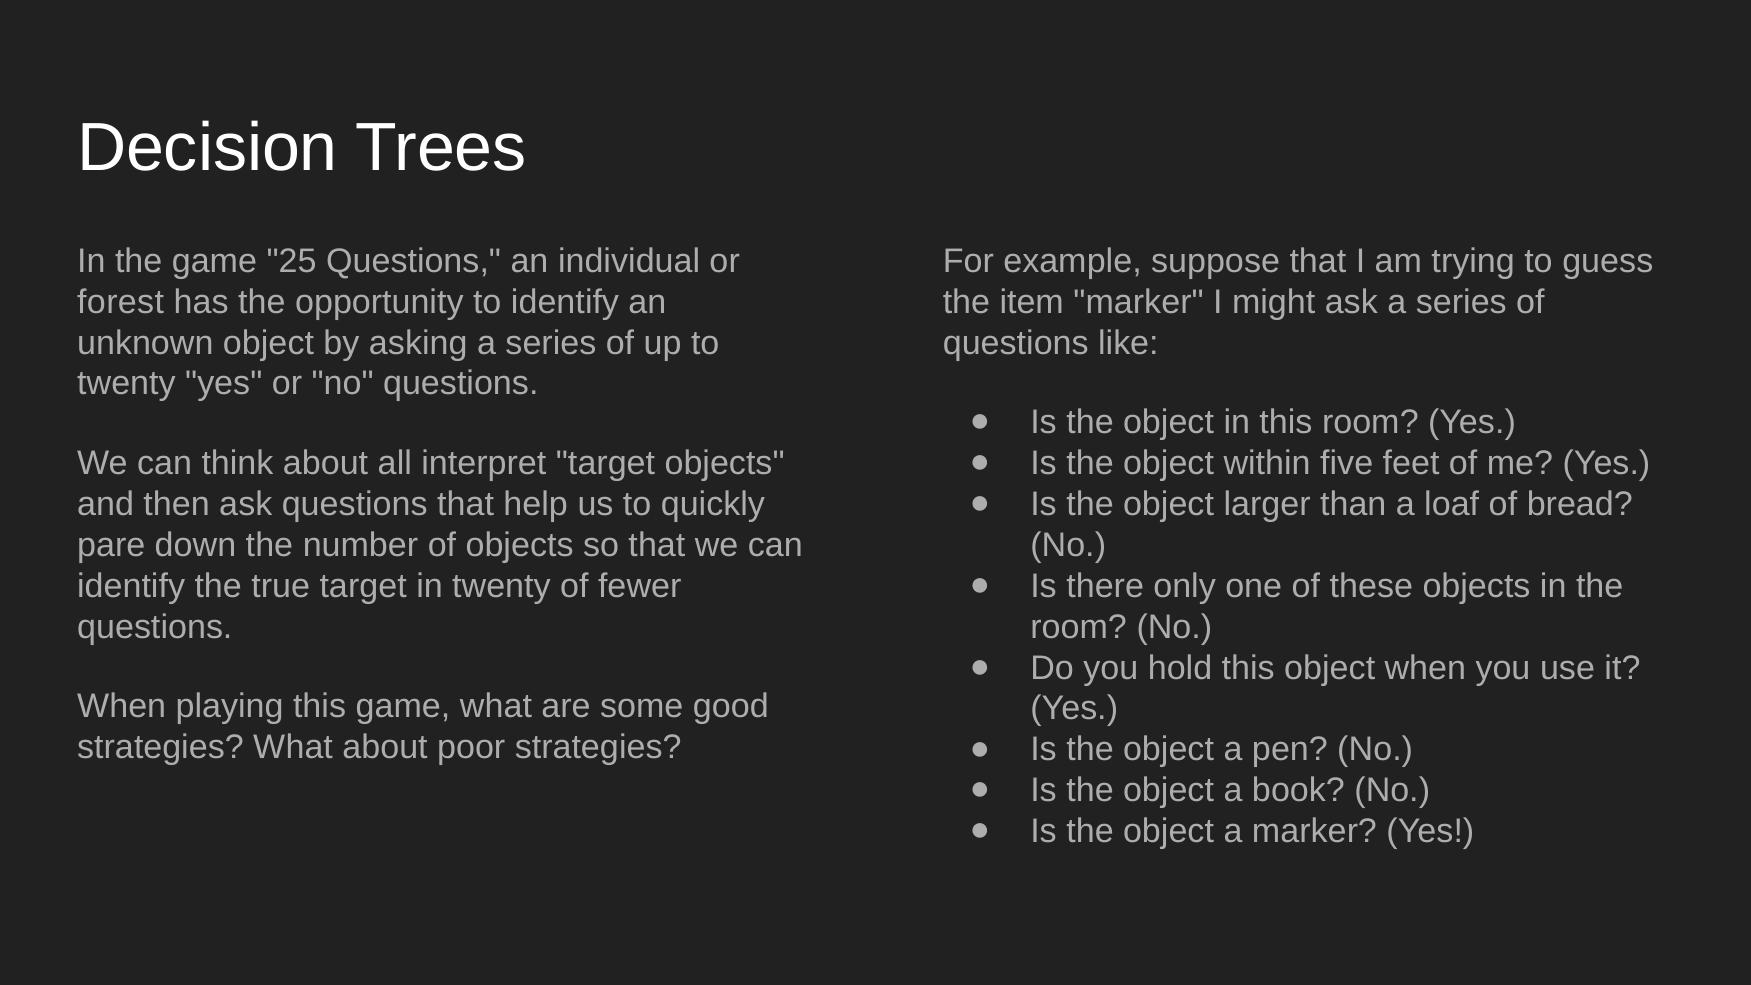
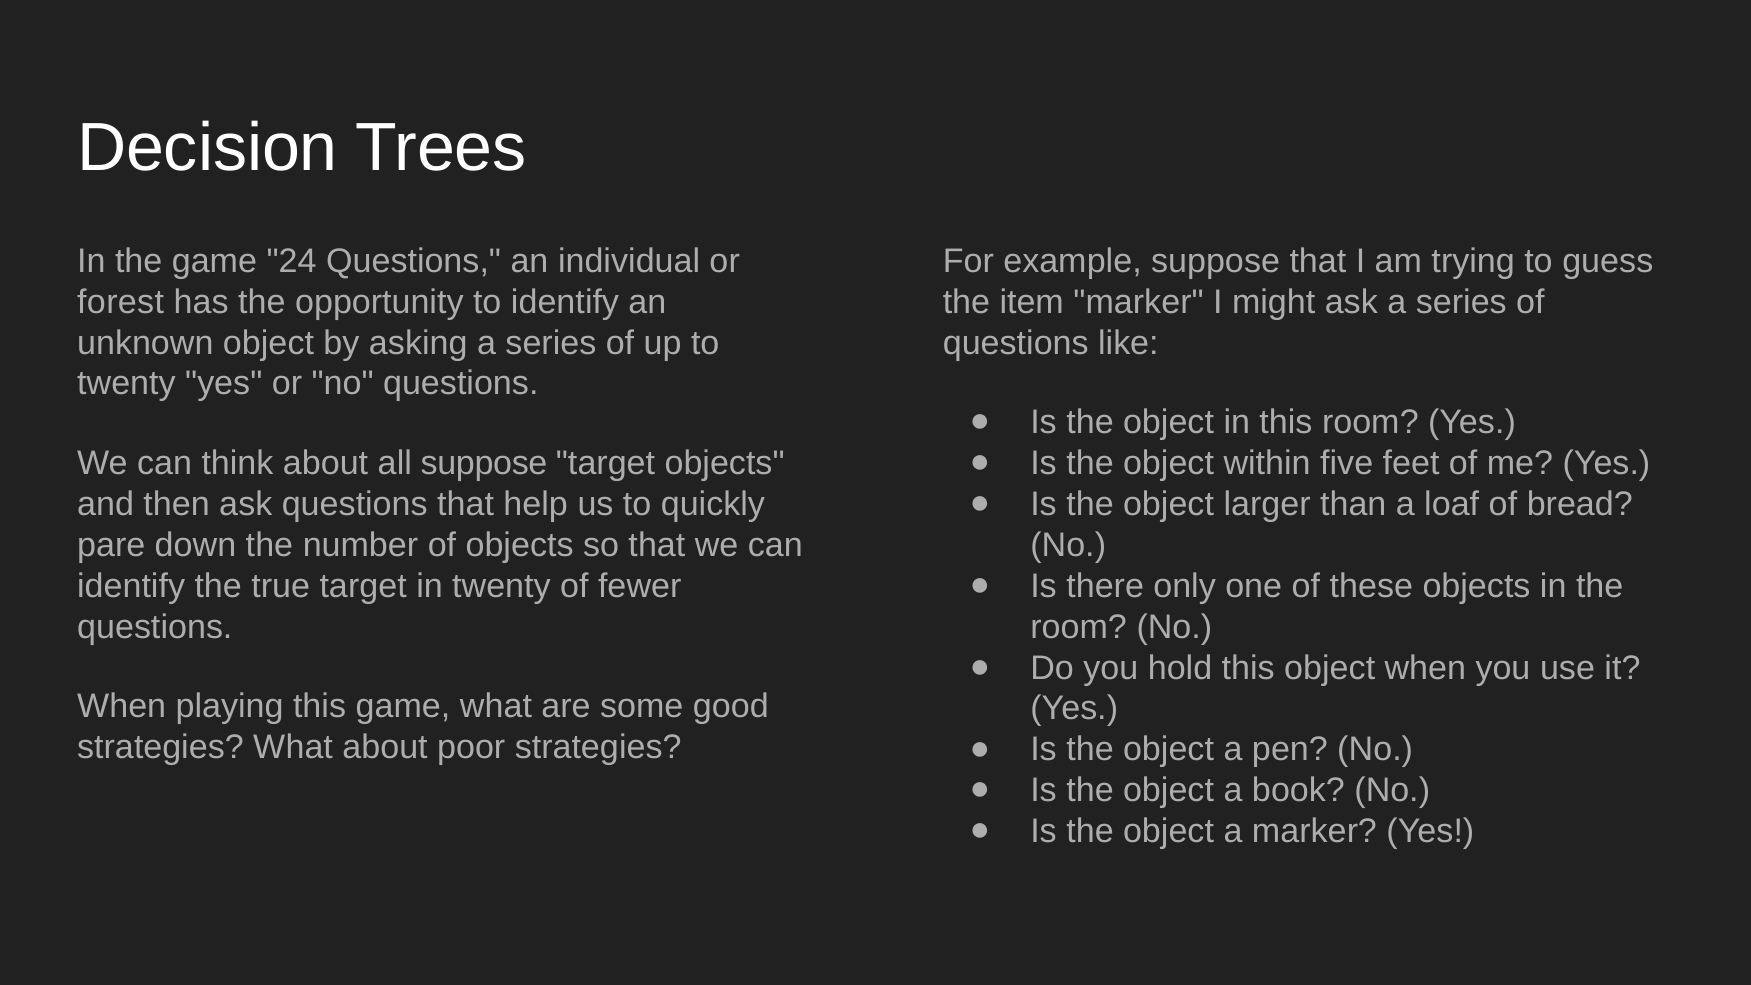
25: 25 -> 24
all interpret: interpret -> suppose
